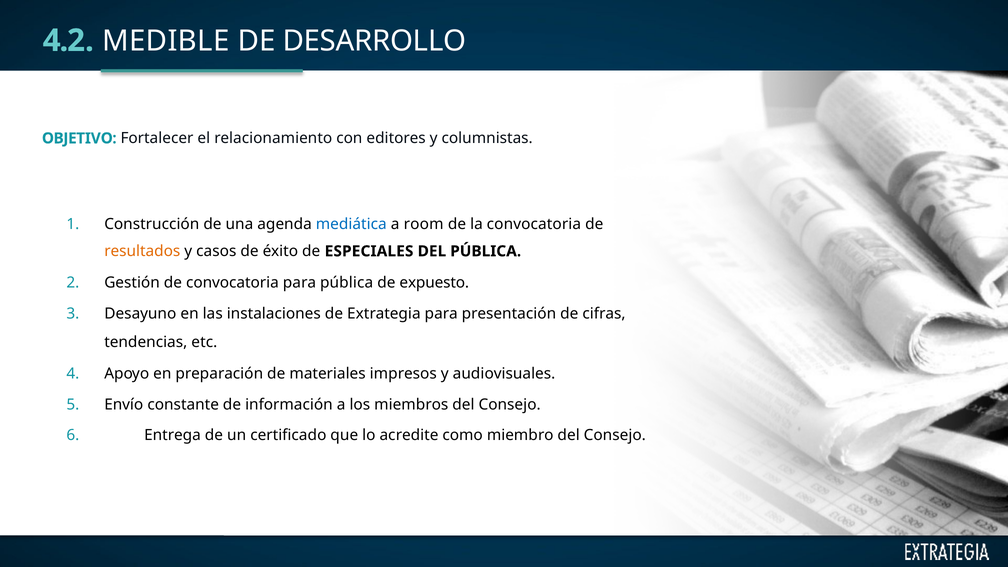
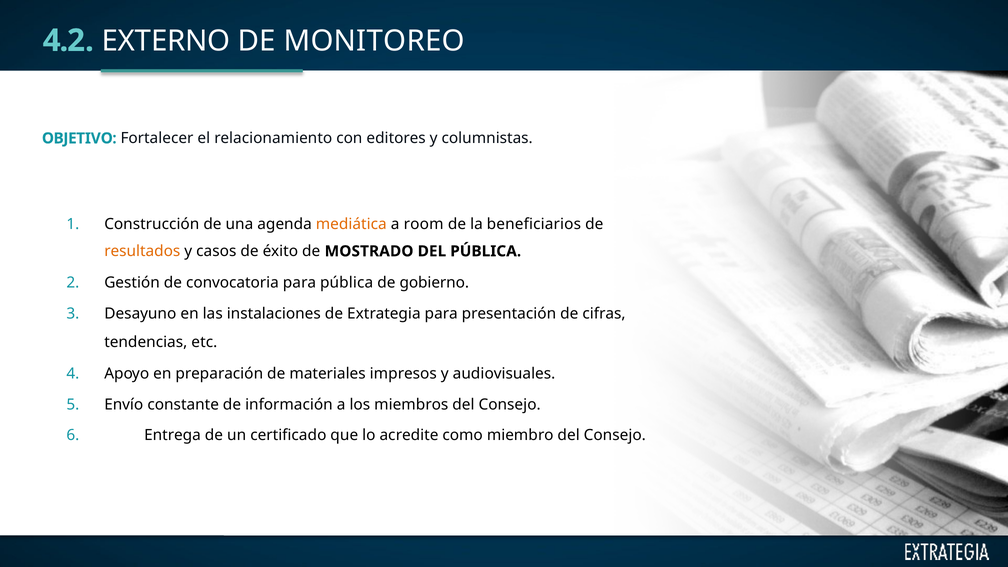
MEDIBLE: MEDIBLE -> EXTERNO
DESARROLLO: DESARROLLO -> MONITOREO
mediática colour: blue -> orange
la convocatoria: convocatoria -> beneficiarios
ESPECIALES: ESPECIALES -> MOSTRADO
expuesto: expuesto -> gobierno
